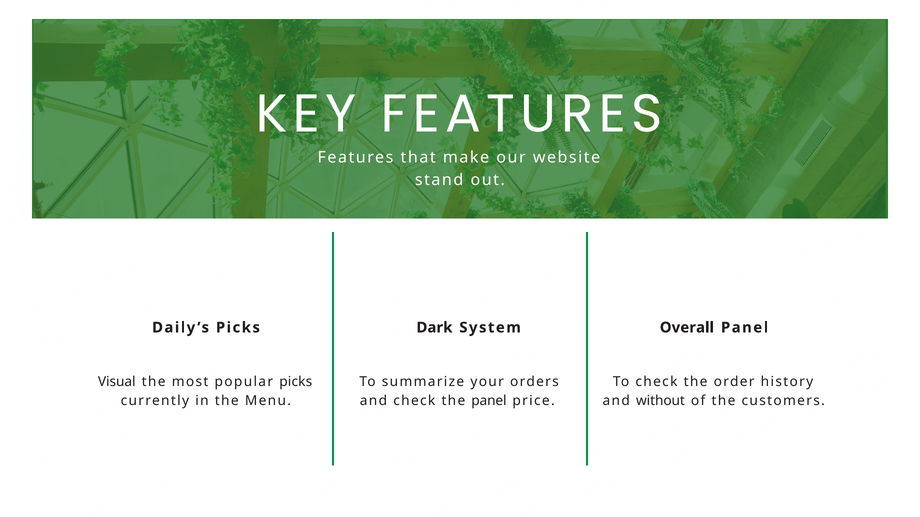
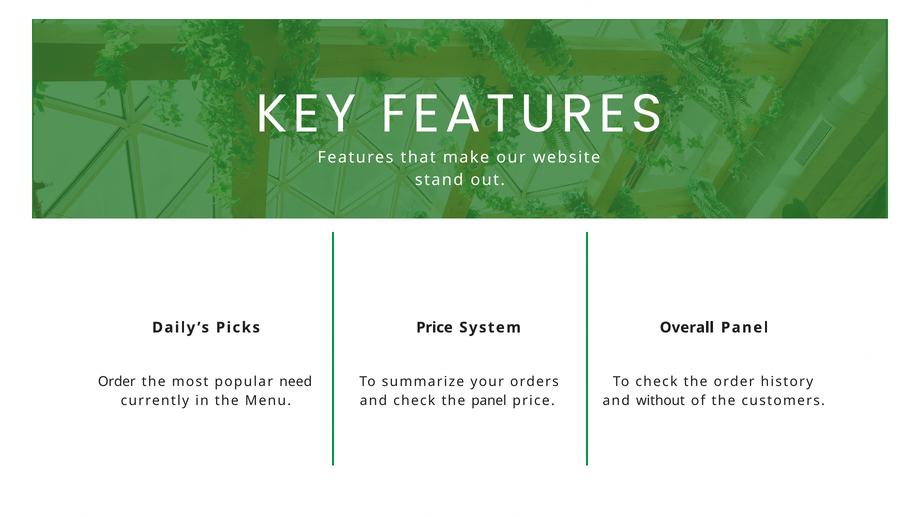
Dark at (434, 328): Dark -> Price
Visual at (117, 382): Visual -> Order
popular picks: picks -> need
